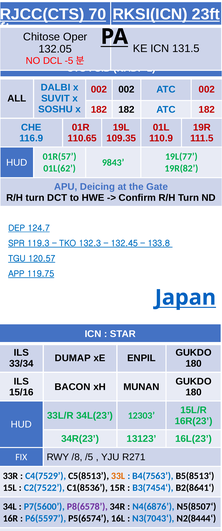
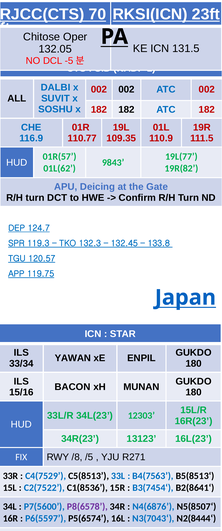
110.65: 110.65 -> 110.77
DUMAP: DUMAP -> YAWAN
33L colour: orange -> blue
